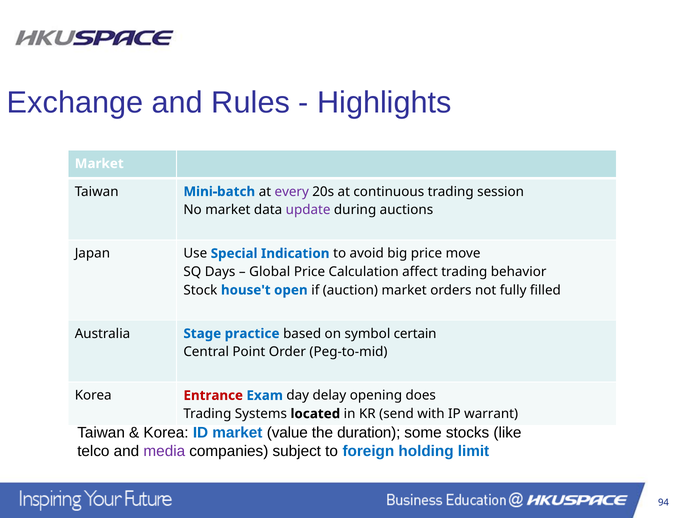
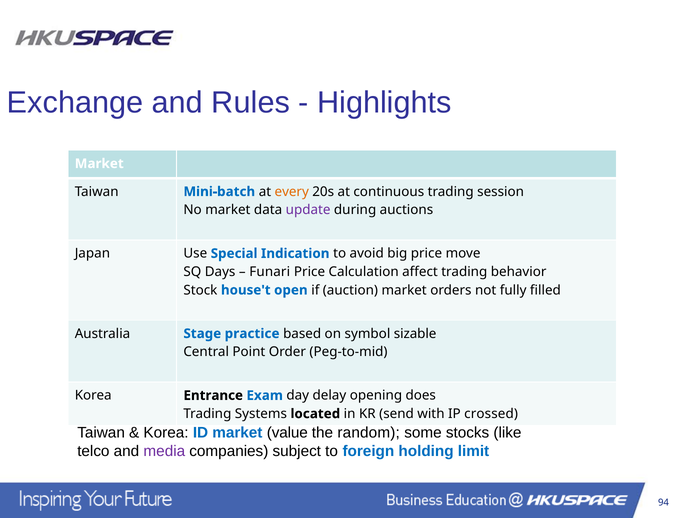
every colour: purple -> orange
Global: Global -> Funari
certain: certain -> sizable
Entrance colour: red -> black
warrant: warrant -> crossed
duration: duration -> random
